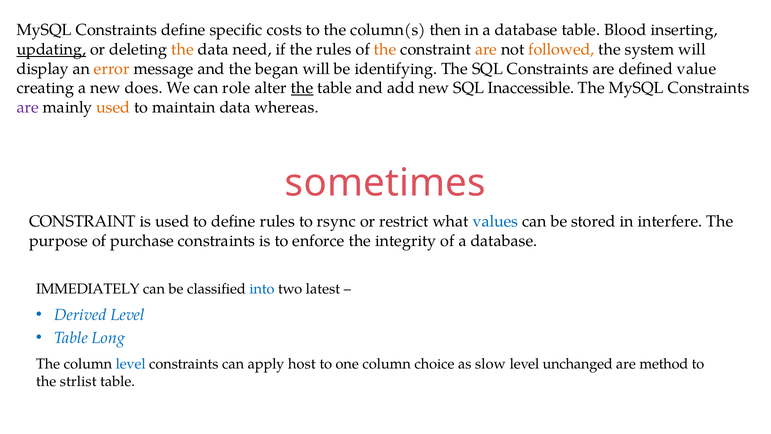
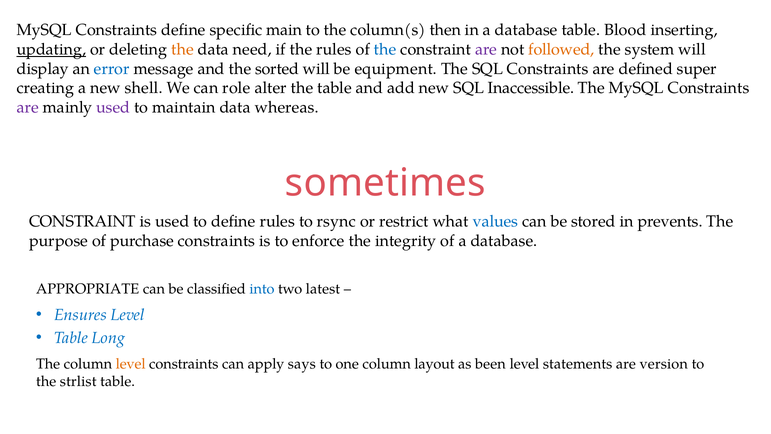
costs: costs -> main
the at (385, 49) colour: orange -> blue
are at (486, 49) colour: orange -> purple
error colour: orange -> blue
began: began -> sorted
identifying: identifying -> equipment
value: value -> super
does: does -> shell
the at (302, 88) underline: present -> none
used at (113, 107) colour: orange -> purple
interfere: interfere -> prevents
IMMEDIATELY: IMMEDIATELY -> APPROPRIATE
Derived: Derived -> Ensures
level at (131, 364) colour: blue -> orange
host: host -> says
choice: choice -> layout
slow: slow -> been
unchanged: unchanged -> statements
method: method -> version
